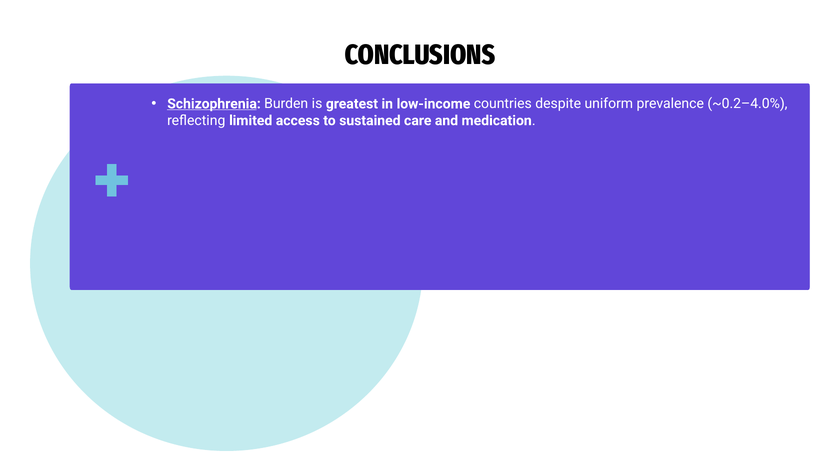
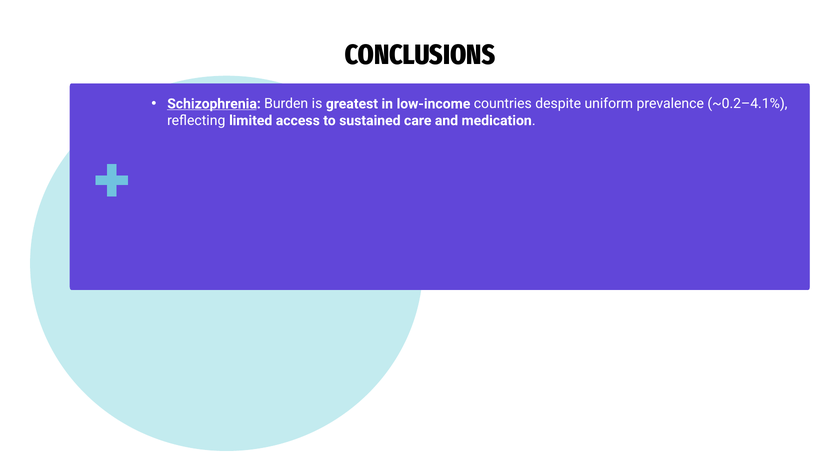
~0.2–4.0%: ~0.2–4.0% -> ~0.2–4.1%
